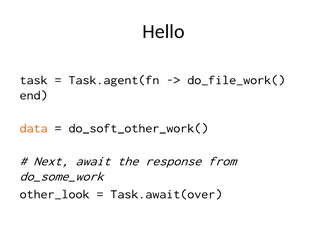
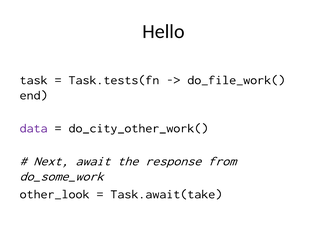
Task.agent(fn: Task.agent(fn -> Task.tests(fn
data colour: orange -> purple
do_soft_other_work(: do_soft_other_work( -> do_city_other_work(
Task.await(over: Task.await(over -> Task.await(take
